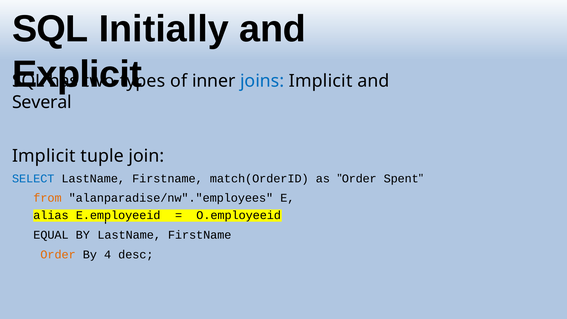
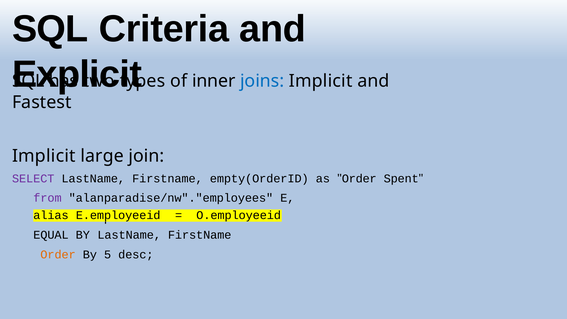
Initially: Initially -> Criteria
Several: Several -> Fastest
tuple: tuple -> large
SELECT colour: blue -> purple
match(OrderID: match(OrderID -> empty(OrderID
from colour: orange -> purple
4: 4 -> 5
